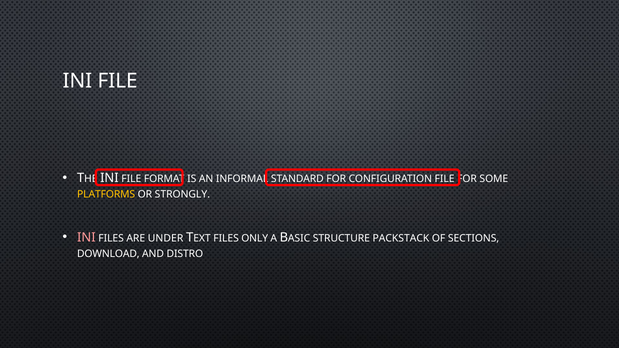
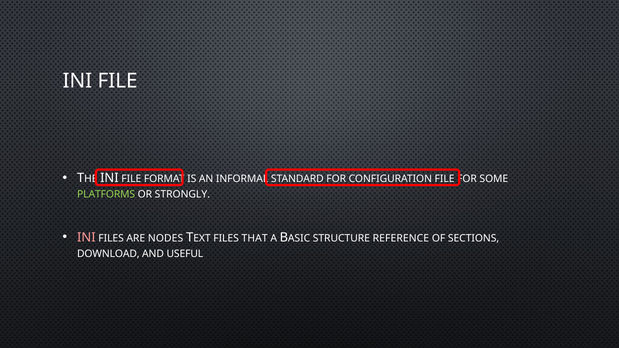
PLATFORMS colour: yellow -> light green
UNDER: UNDER -> NODES
ONLY: ONLY -> THAT
PACKSTACK: PACKSTACK -> REFERENCE
DISTRO: DISTRO -> USEFUL
